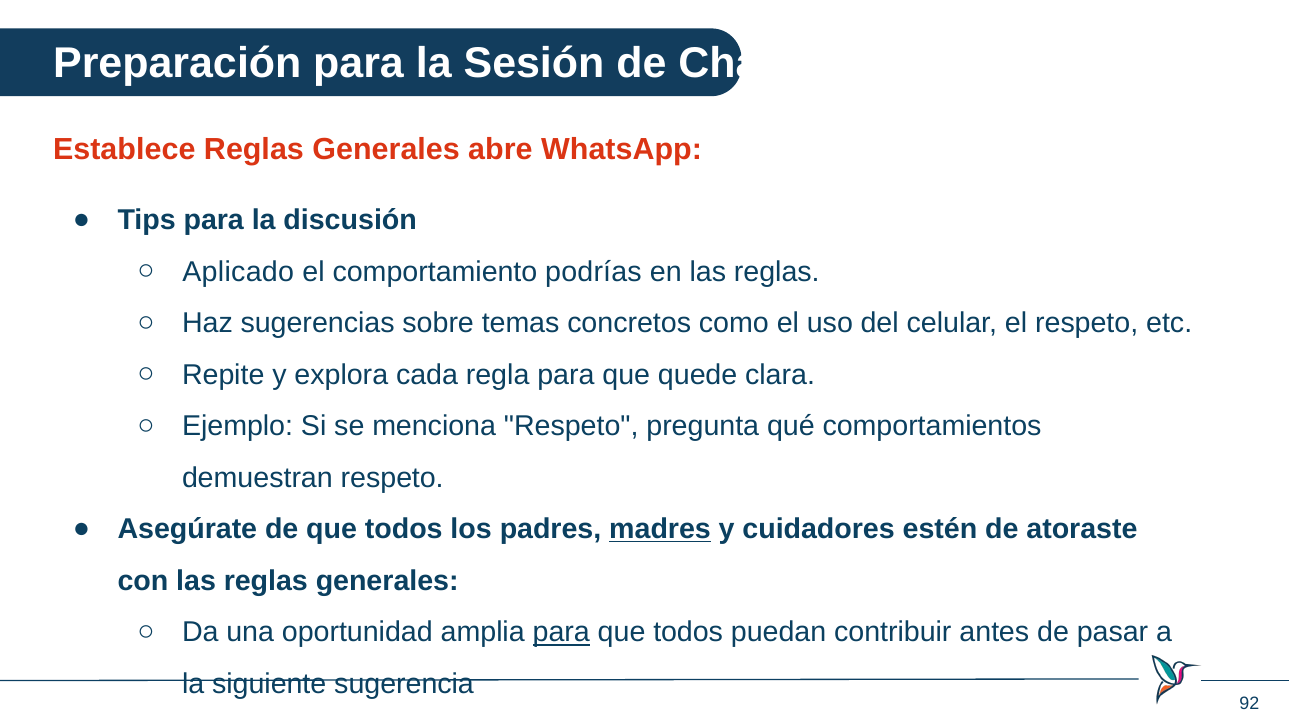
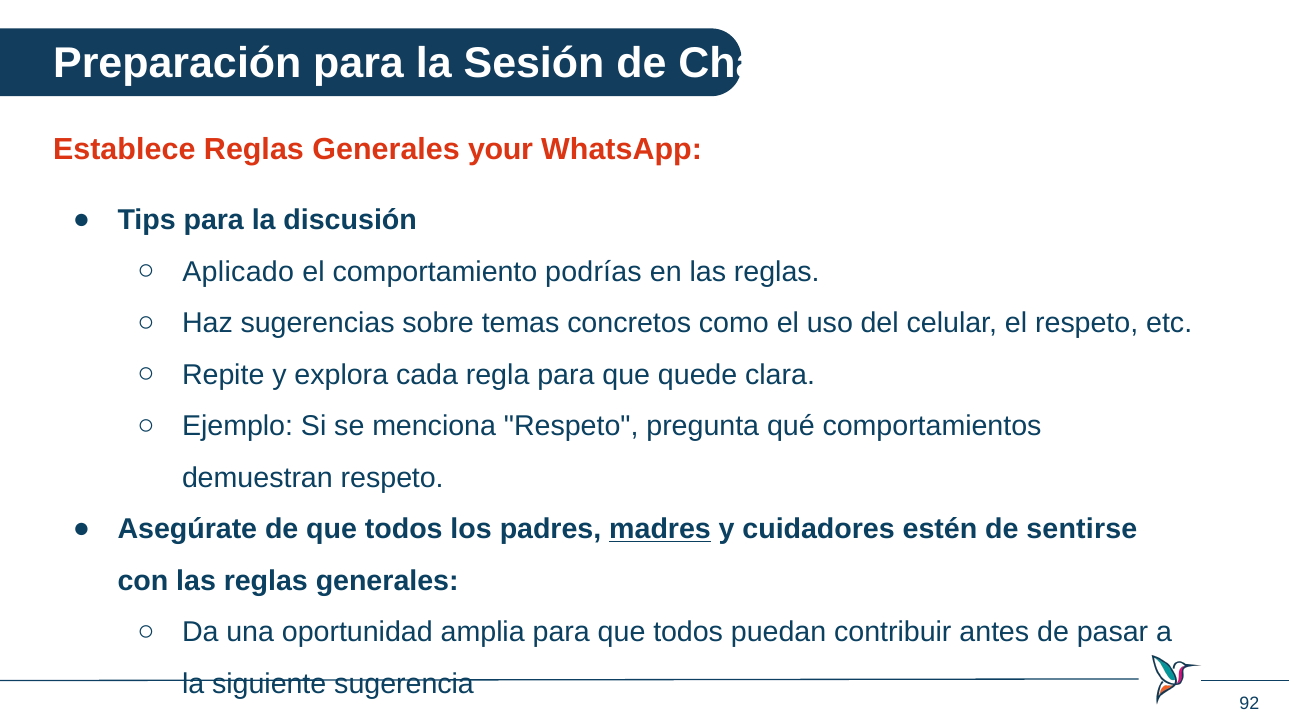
abre: abre -> your
atoraste: atoraste -> sentirse
para at (561, 632) underline: present -> none
